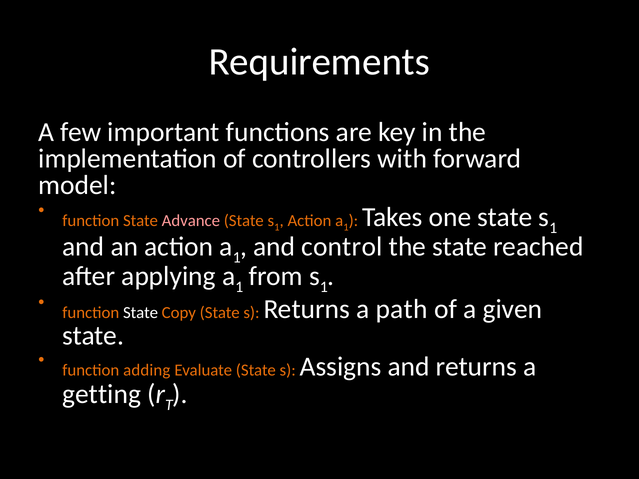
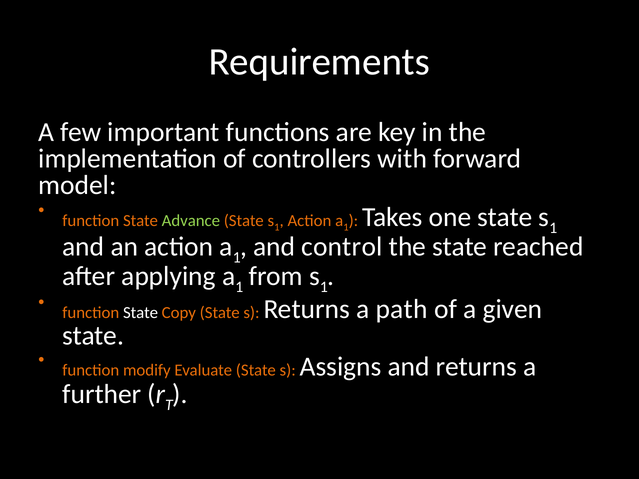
Advance colour: pink -> light green
adding: adding -> modify
getting: getting -> further
